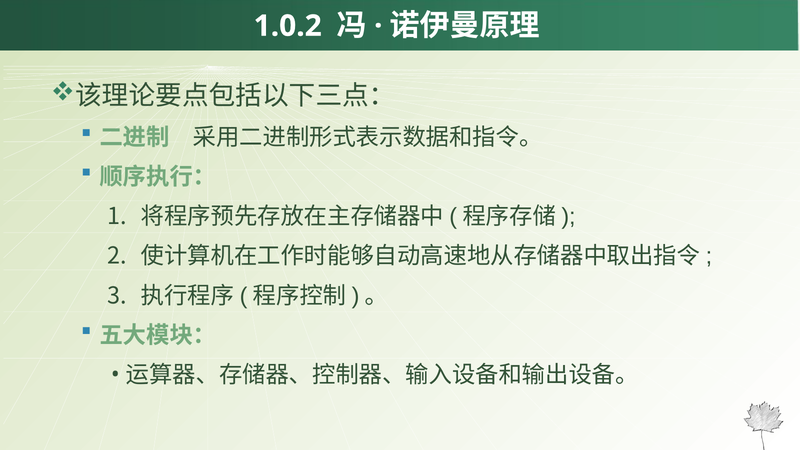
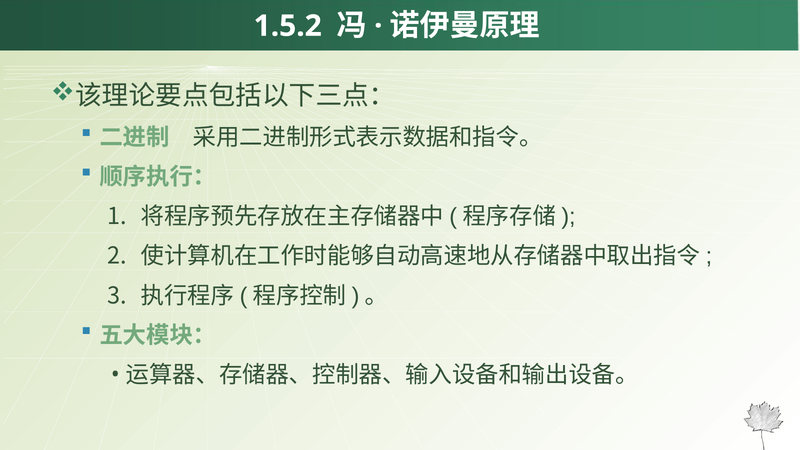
1.0.2: 1.0.2 -> 1.5.2
